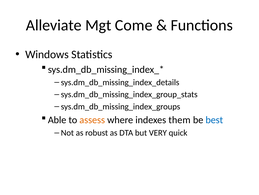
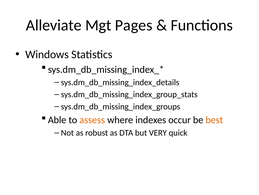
Come: Come -> Pages
them: them -> occur
best colour: blue -> orange
